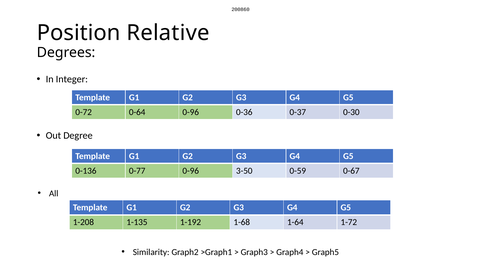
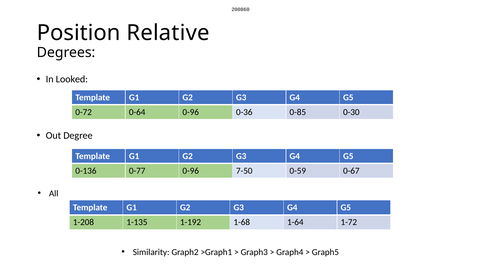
Integer: Integer -> Looked
0-37: 0-37 -> 0-85
3-50: 3-50 -> 7-50
